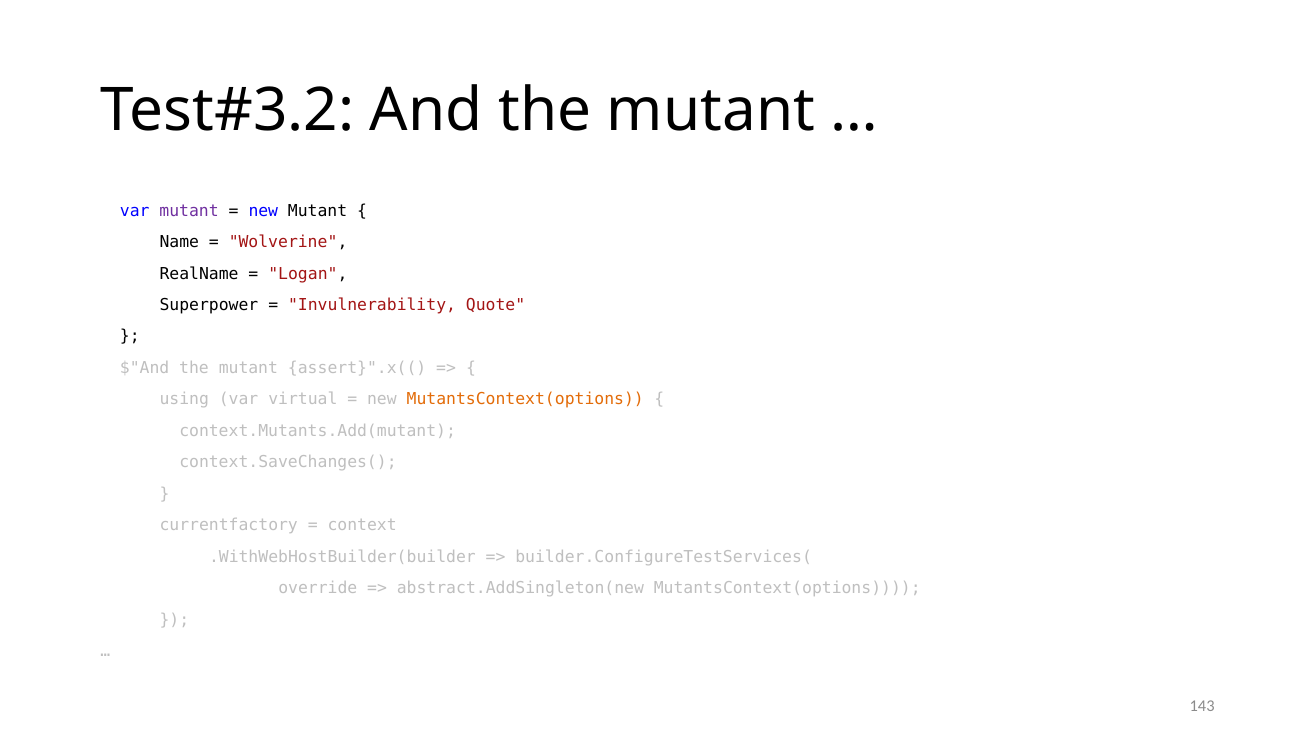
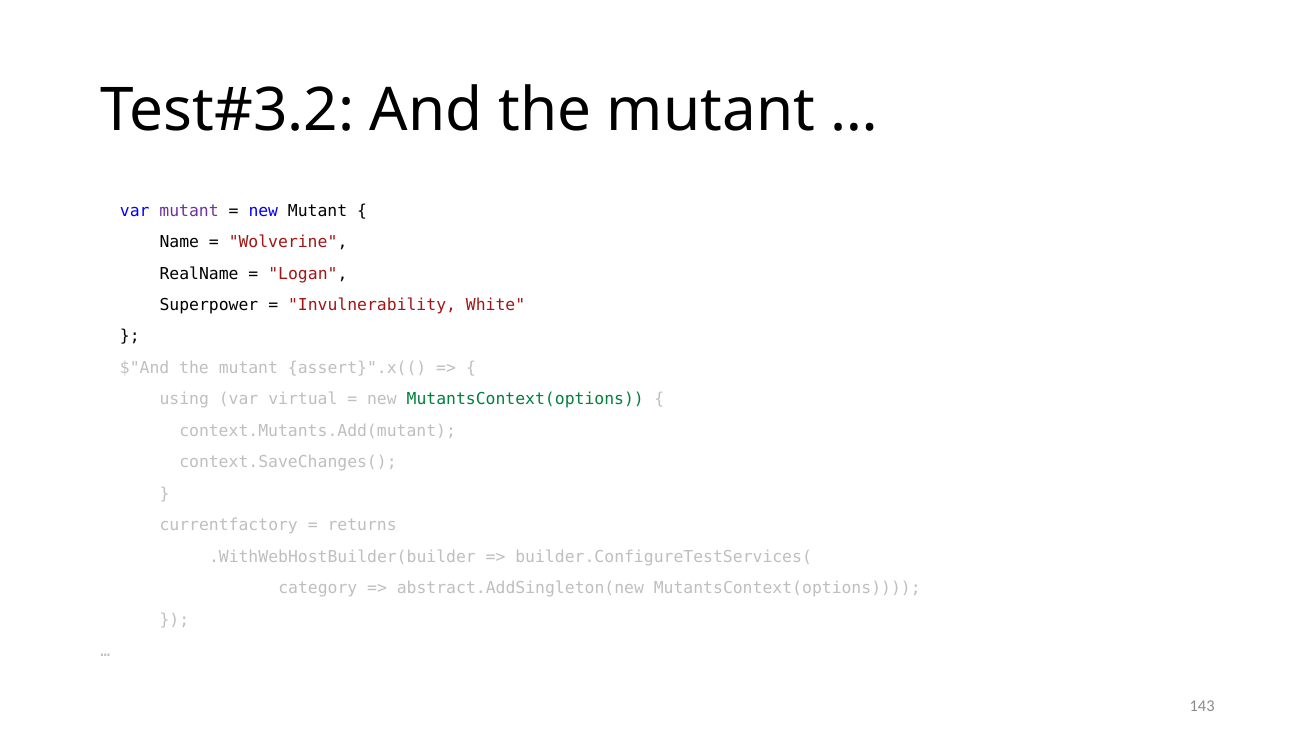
Quote: Quote -> White
MutantsContext(options at (525, 399) colour: orange -> green
context: context -> returns
override: override -> category
